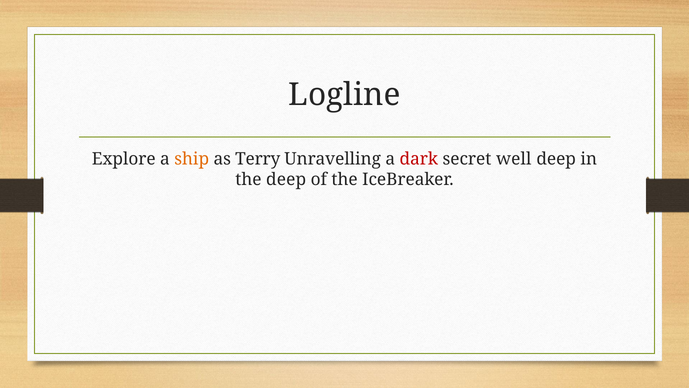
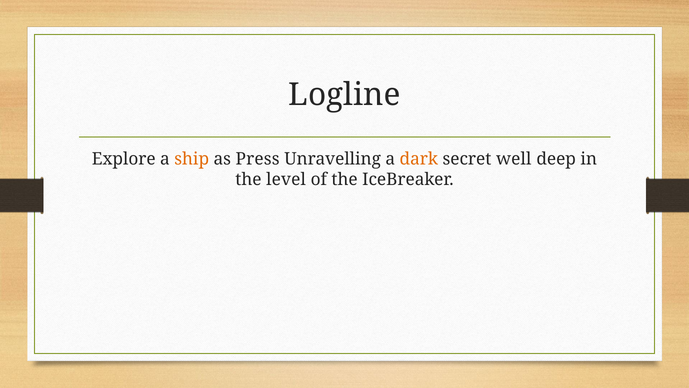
Terry: Terry -> Press
dark colour: red -> orange
the deep: deep -> level
